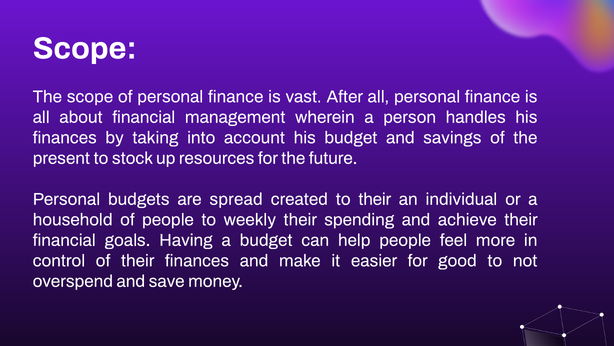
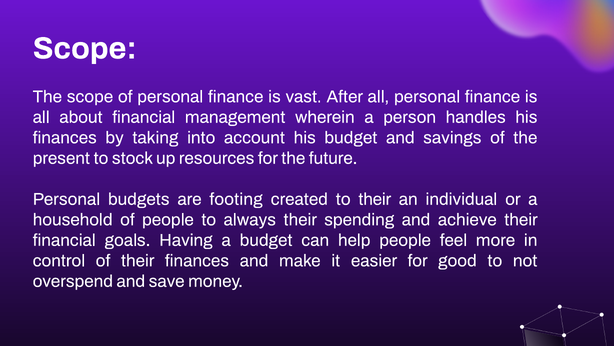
spread: spread -> footing
weekly: weekly -> always
